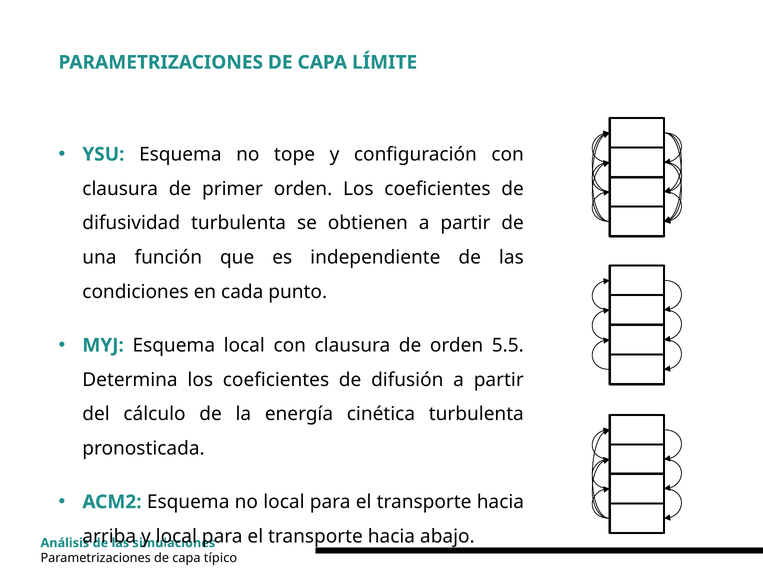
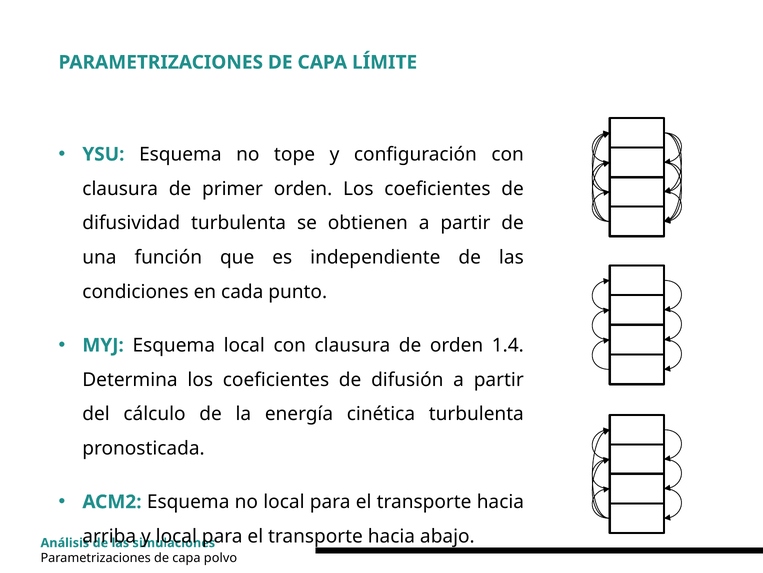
5.5: 5.5 -> 1.4
típico: típico -> polvo
